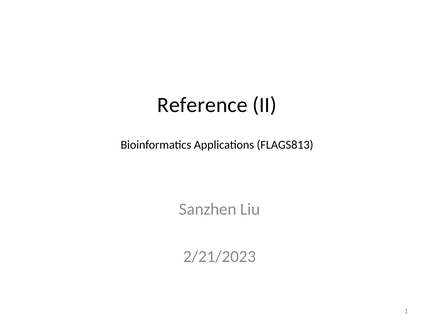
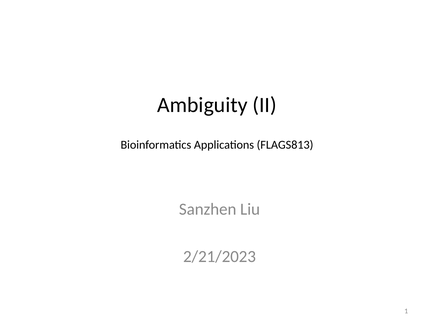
Reference: Reference -> Ambiguity
